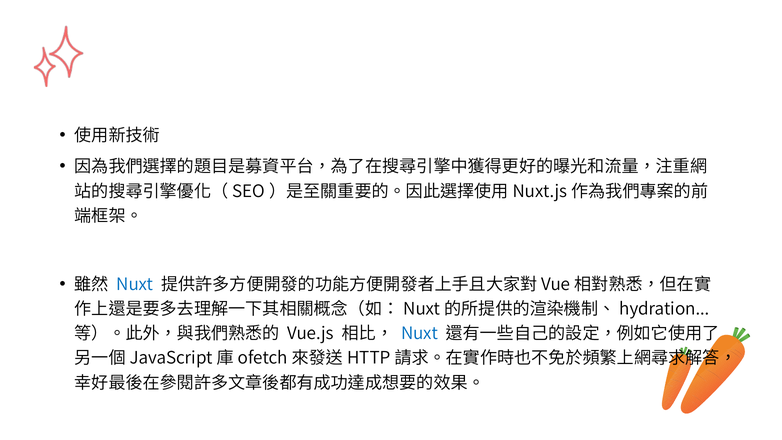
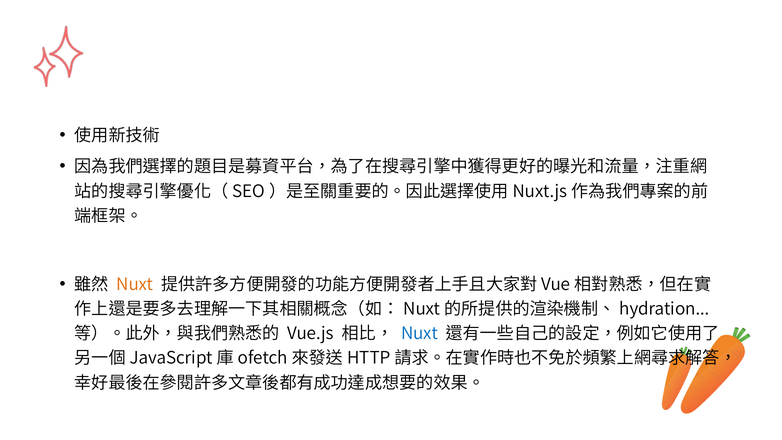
Nuxt at (135, 284) colour: blue -> orange
